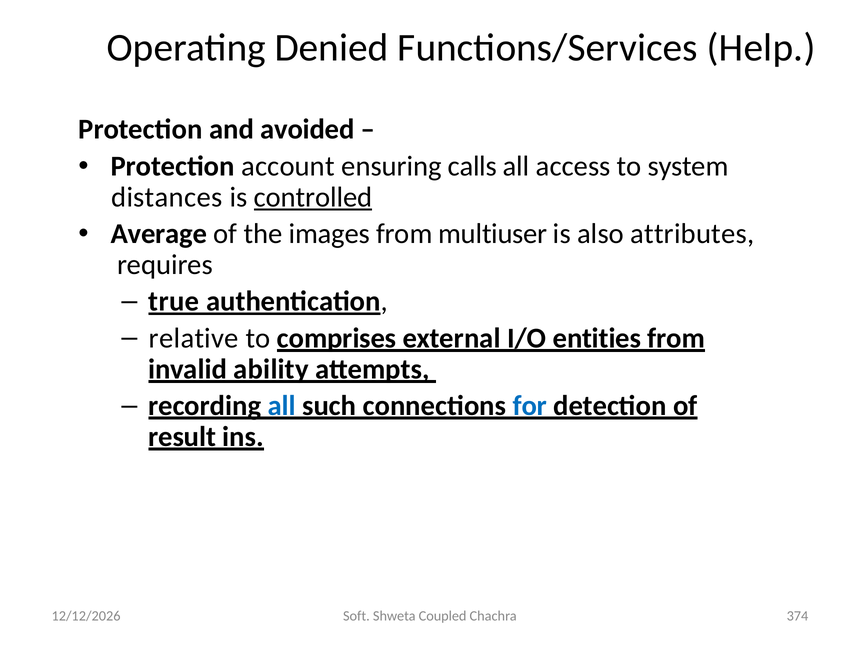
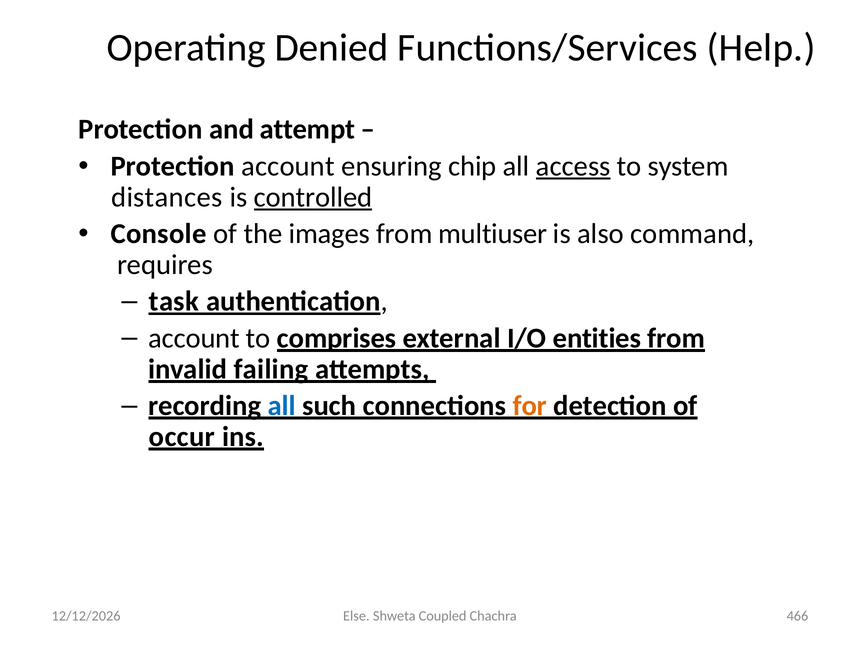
avoided: avoided -> attempt
calls: calls -> chip
access underline: none -> present
Average: Average -> Console
attributes: attributes -> command
true: true -> task
relative at (194, 338): relative -> account
ability: ability -> failing
for colour: blue -> orange
result: result -> occur
Soft: Soft -> Else
374: 374 -> 466
